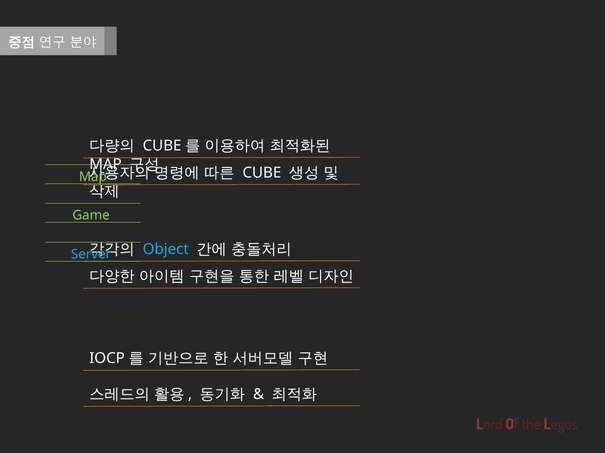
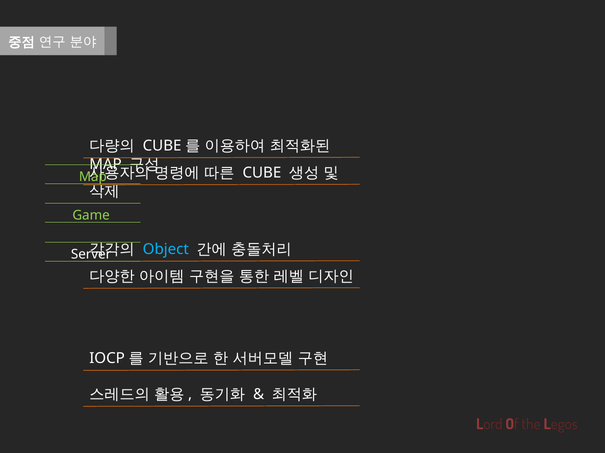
Server colour: light blue -> white
